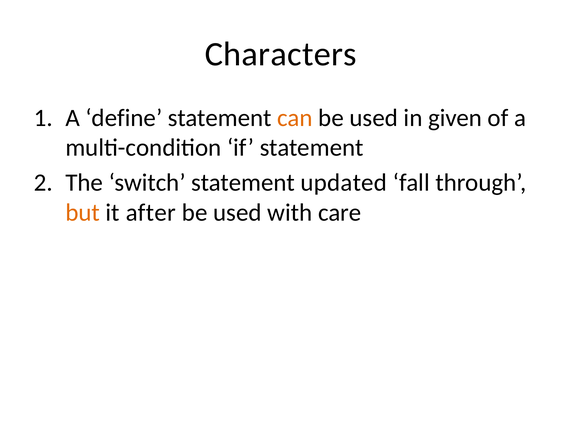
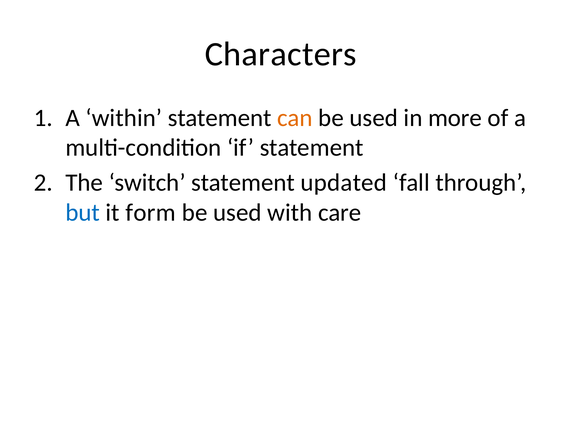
define: define -> within
given: given -> more
but colour: orange -> blue
after: after -> form
